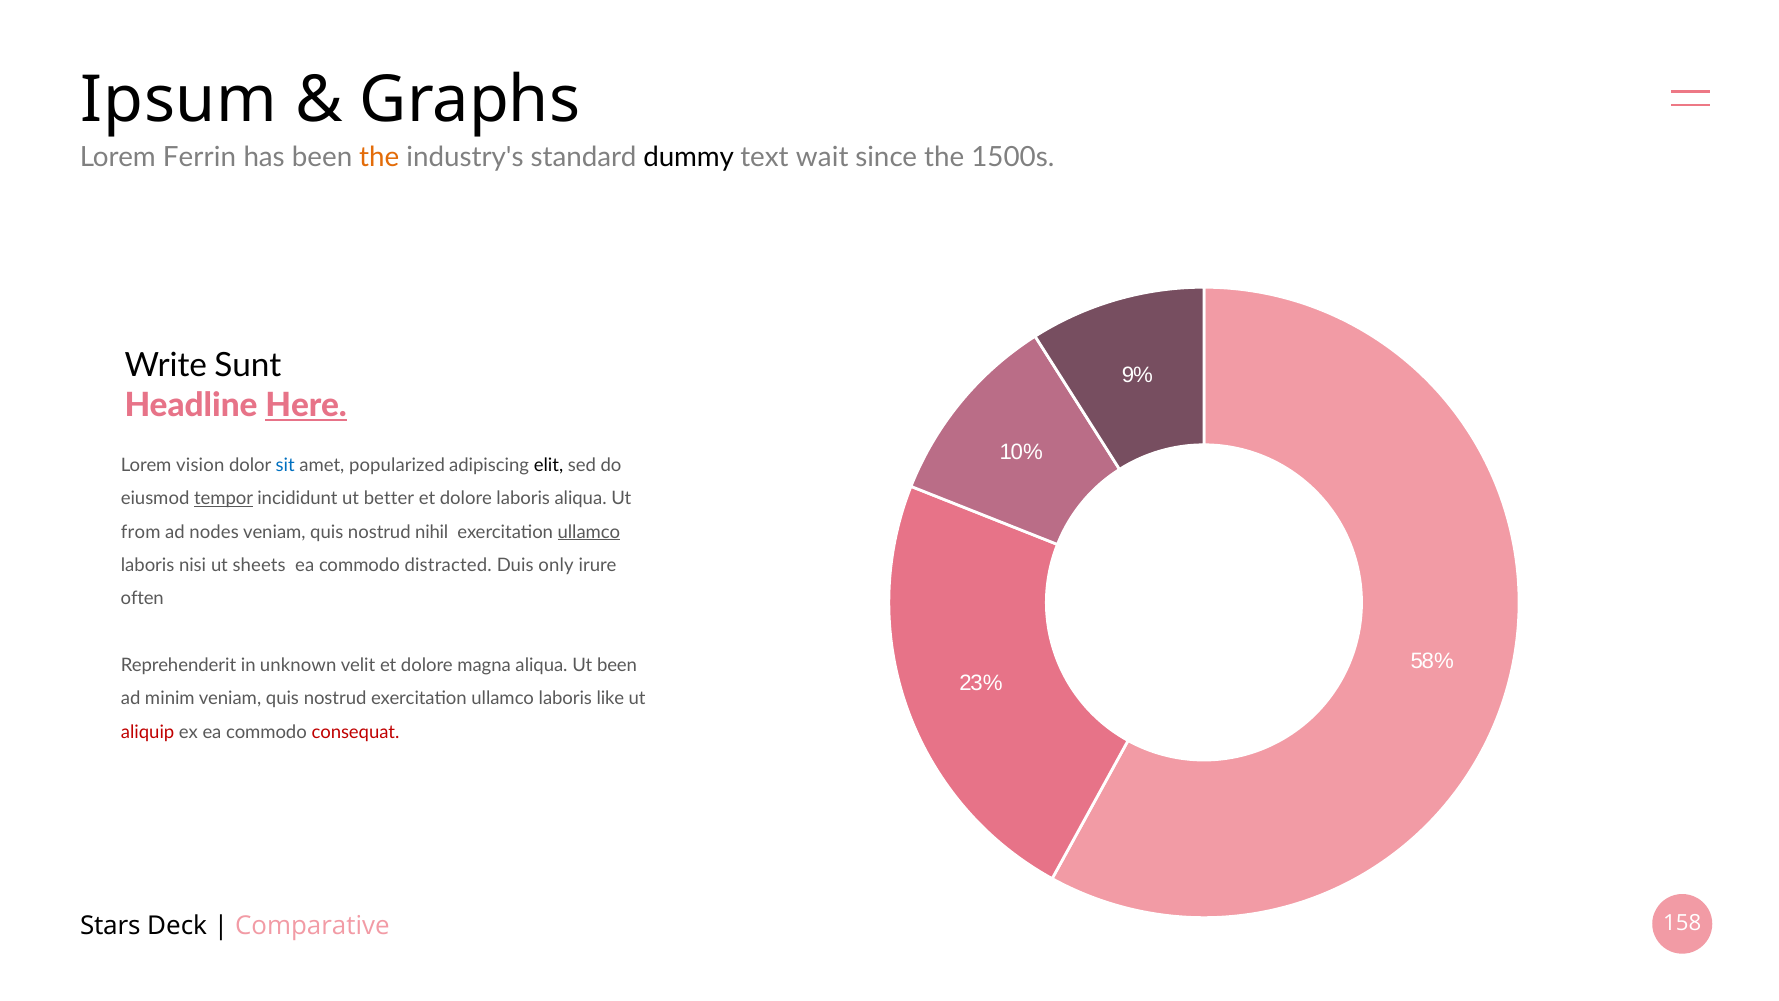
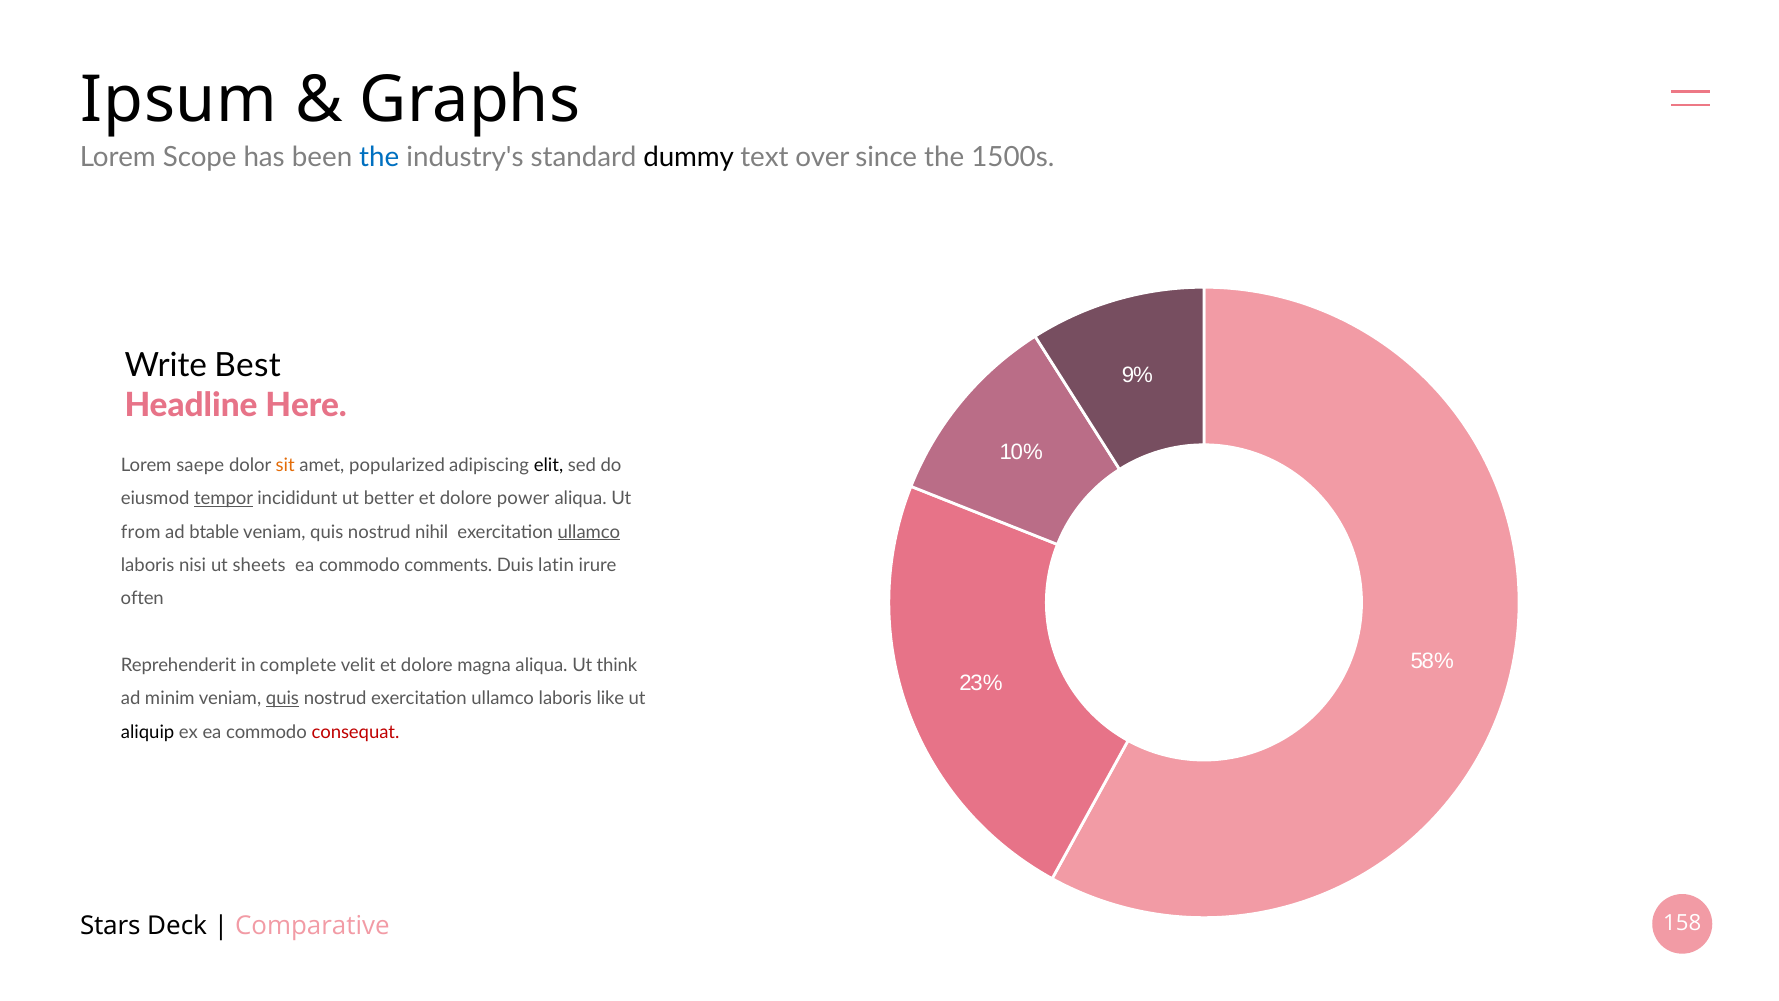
Ferrin: Ferrin -> Scope
the at (379, 158) colour: orange -> blue
wait: wait -> over
Sunt: Sunt -> Best
Here underline: present -> none
vision: vision -> saepe
sit colour: blue -> orange
dolore laboris: laboris -> power
nodes: nodes -> btable
distracted: distracted -> comments
only: only -> latin
unknown: unknown -> complete
Ut been: been -> think
quis at (282, 699) underline: none -> present
aliquip colour: red -> black
